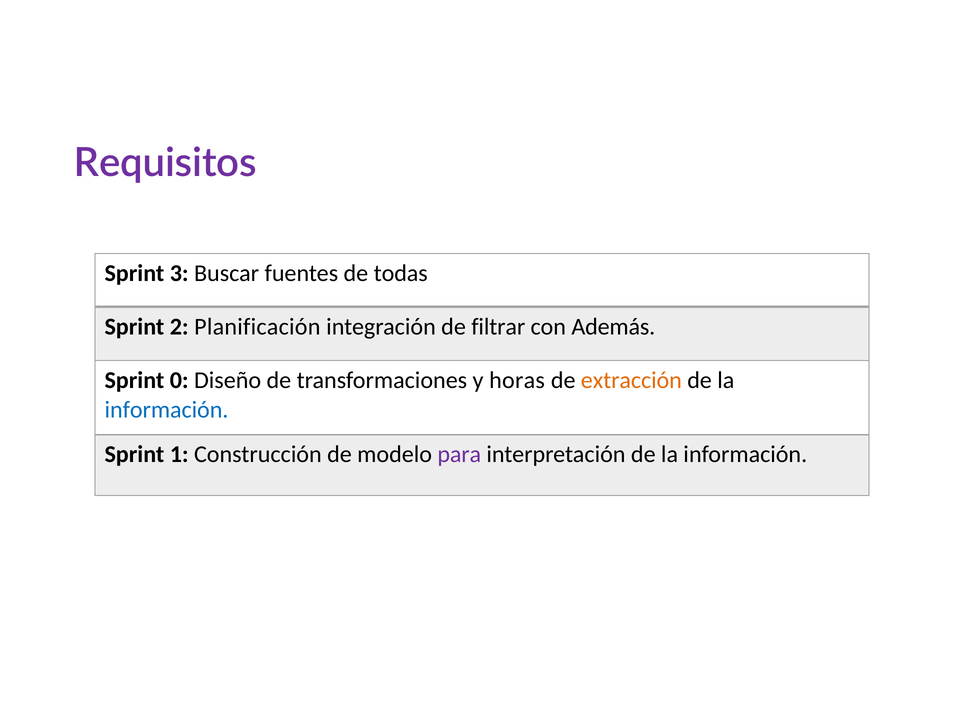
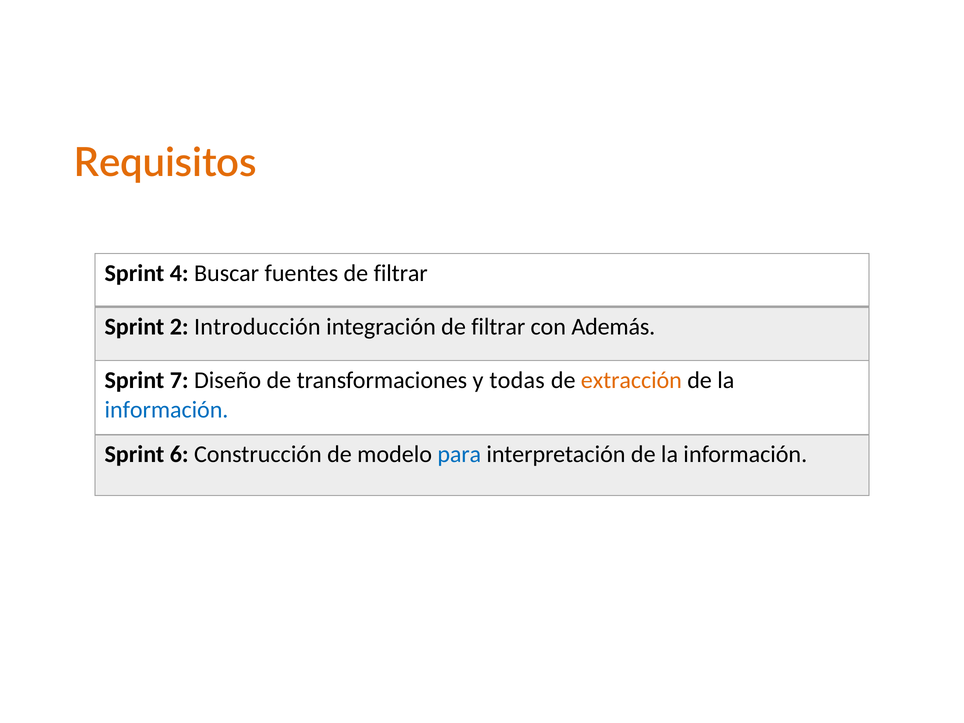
Requisitos colour: purple -> orange
3: 3 -> 4
fuentes de todas: todas -> filtrar
Planificación: Planificación -> Introducción
0: 0 -> 7
horas: horas -> todas
1: 1 -> 6
para colour: purple -> blue
